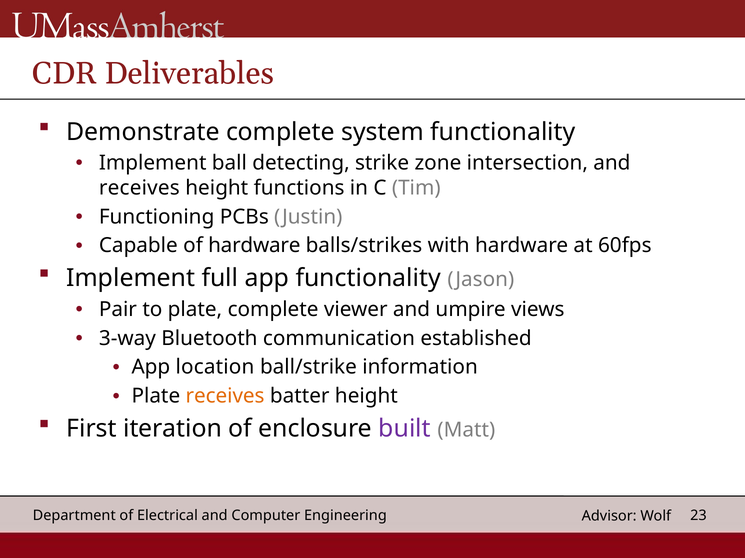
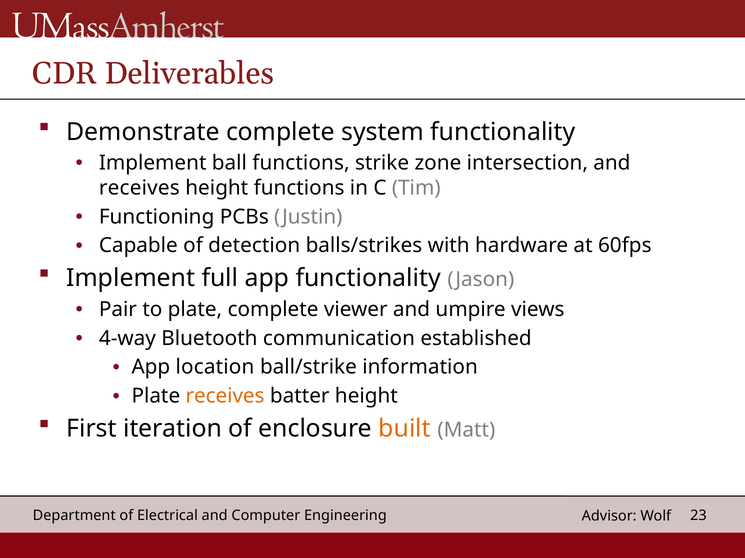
ball detecting: detecting -> functions
of hardware: hardware -> detection
3-way: 3-way -> 4-way
built colour: purple -> orange
